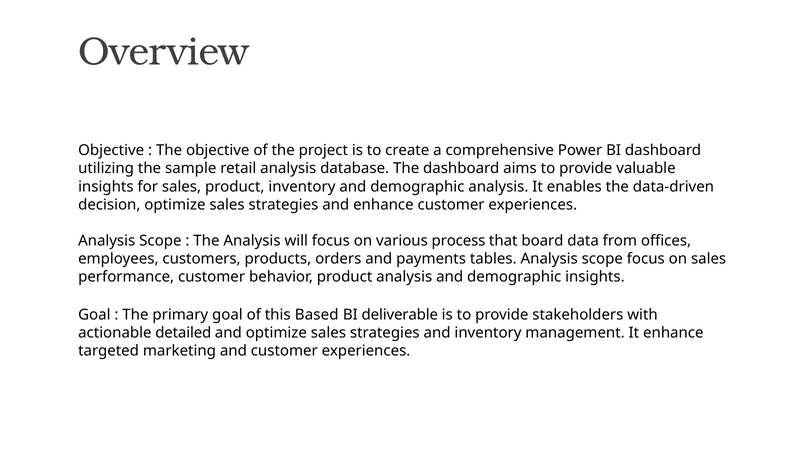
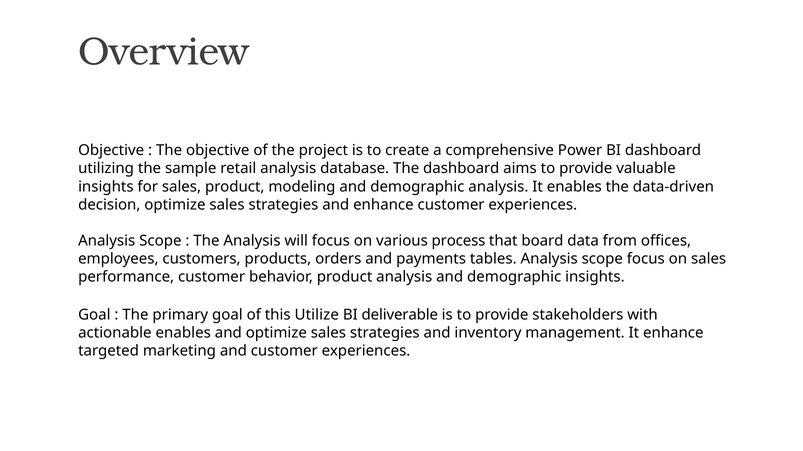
product inventory: inventory -> modeling
Based: Based -> Utilize
actionable detailed: detailed -> enables
